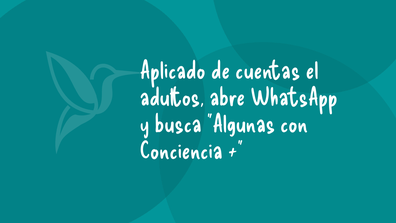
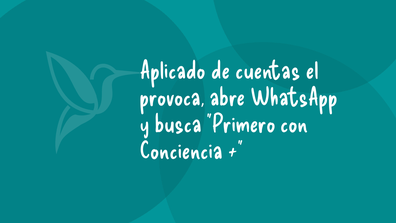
adultos: adultos -> provoca
Algunas: Algunas -> Primero
